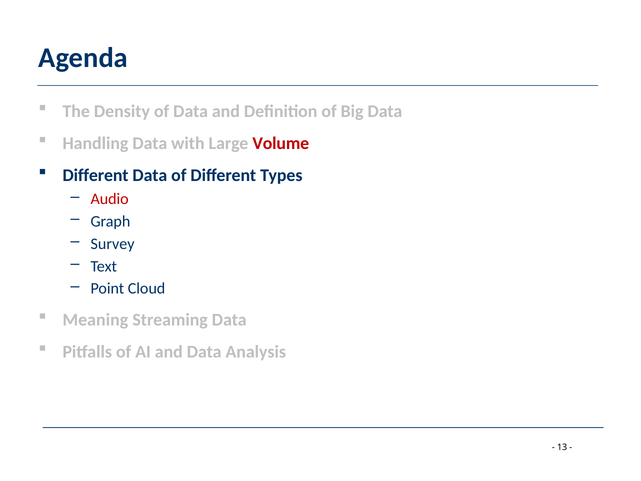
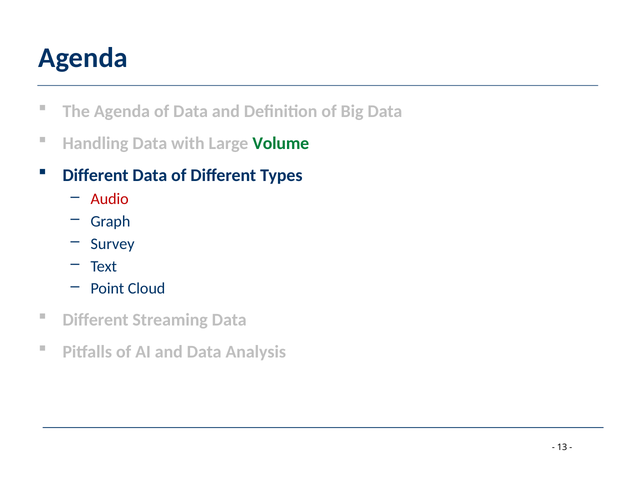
The Density: Density -> Agenda
Volume colour: red -> green
Meaning at (95, 320): Meaning -> Different
